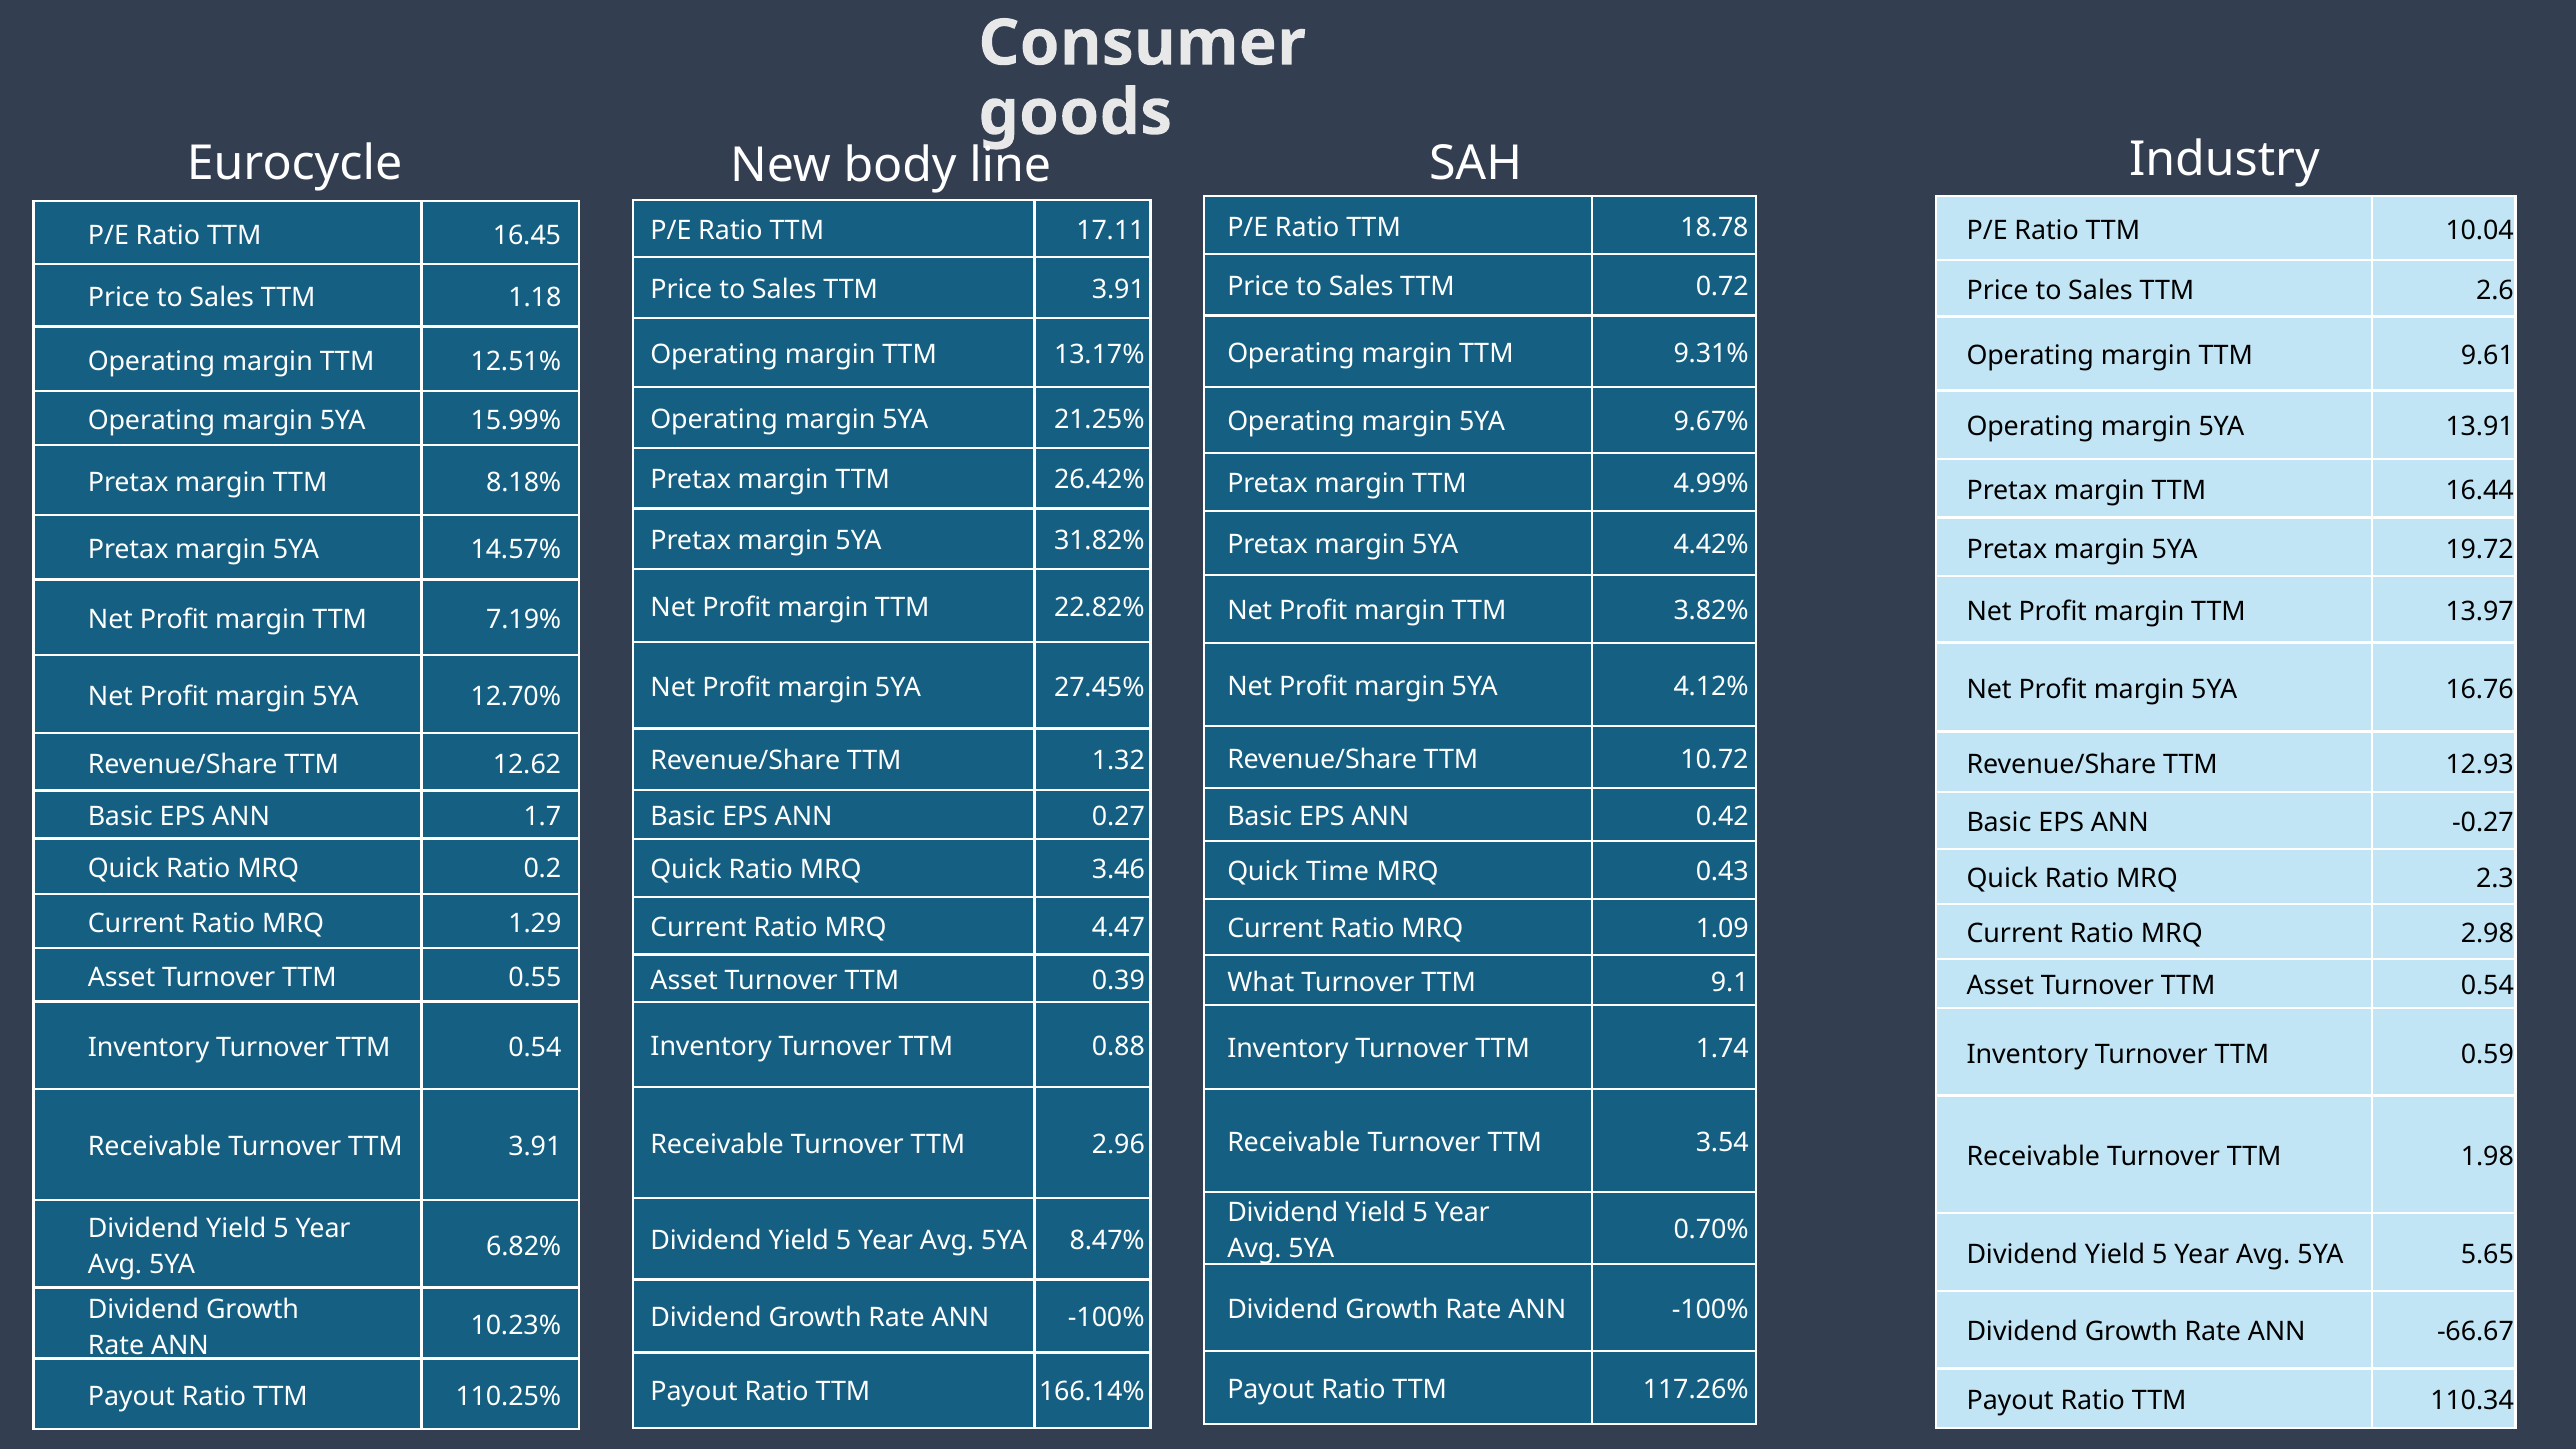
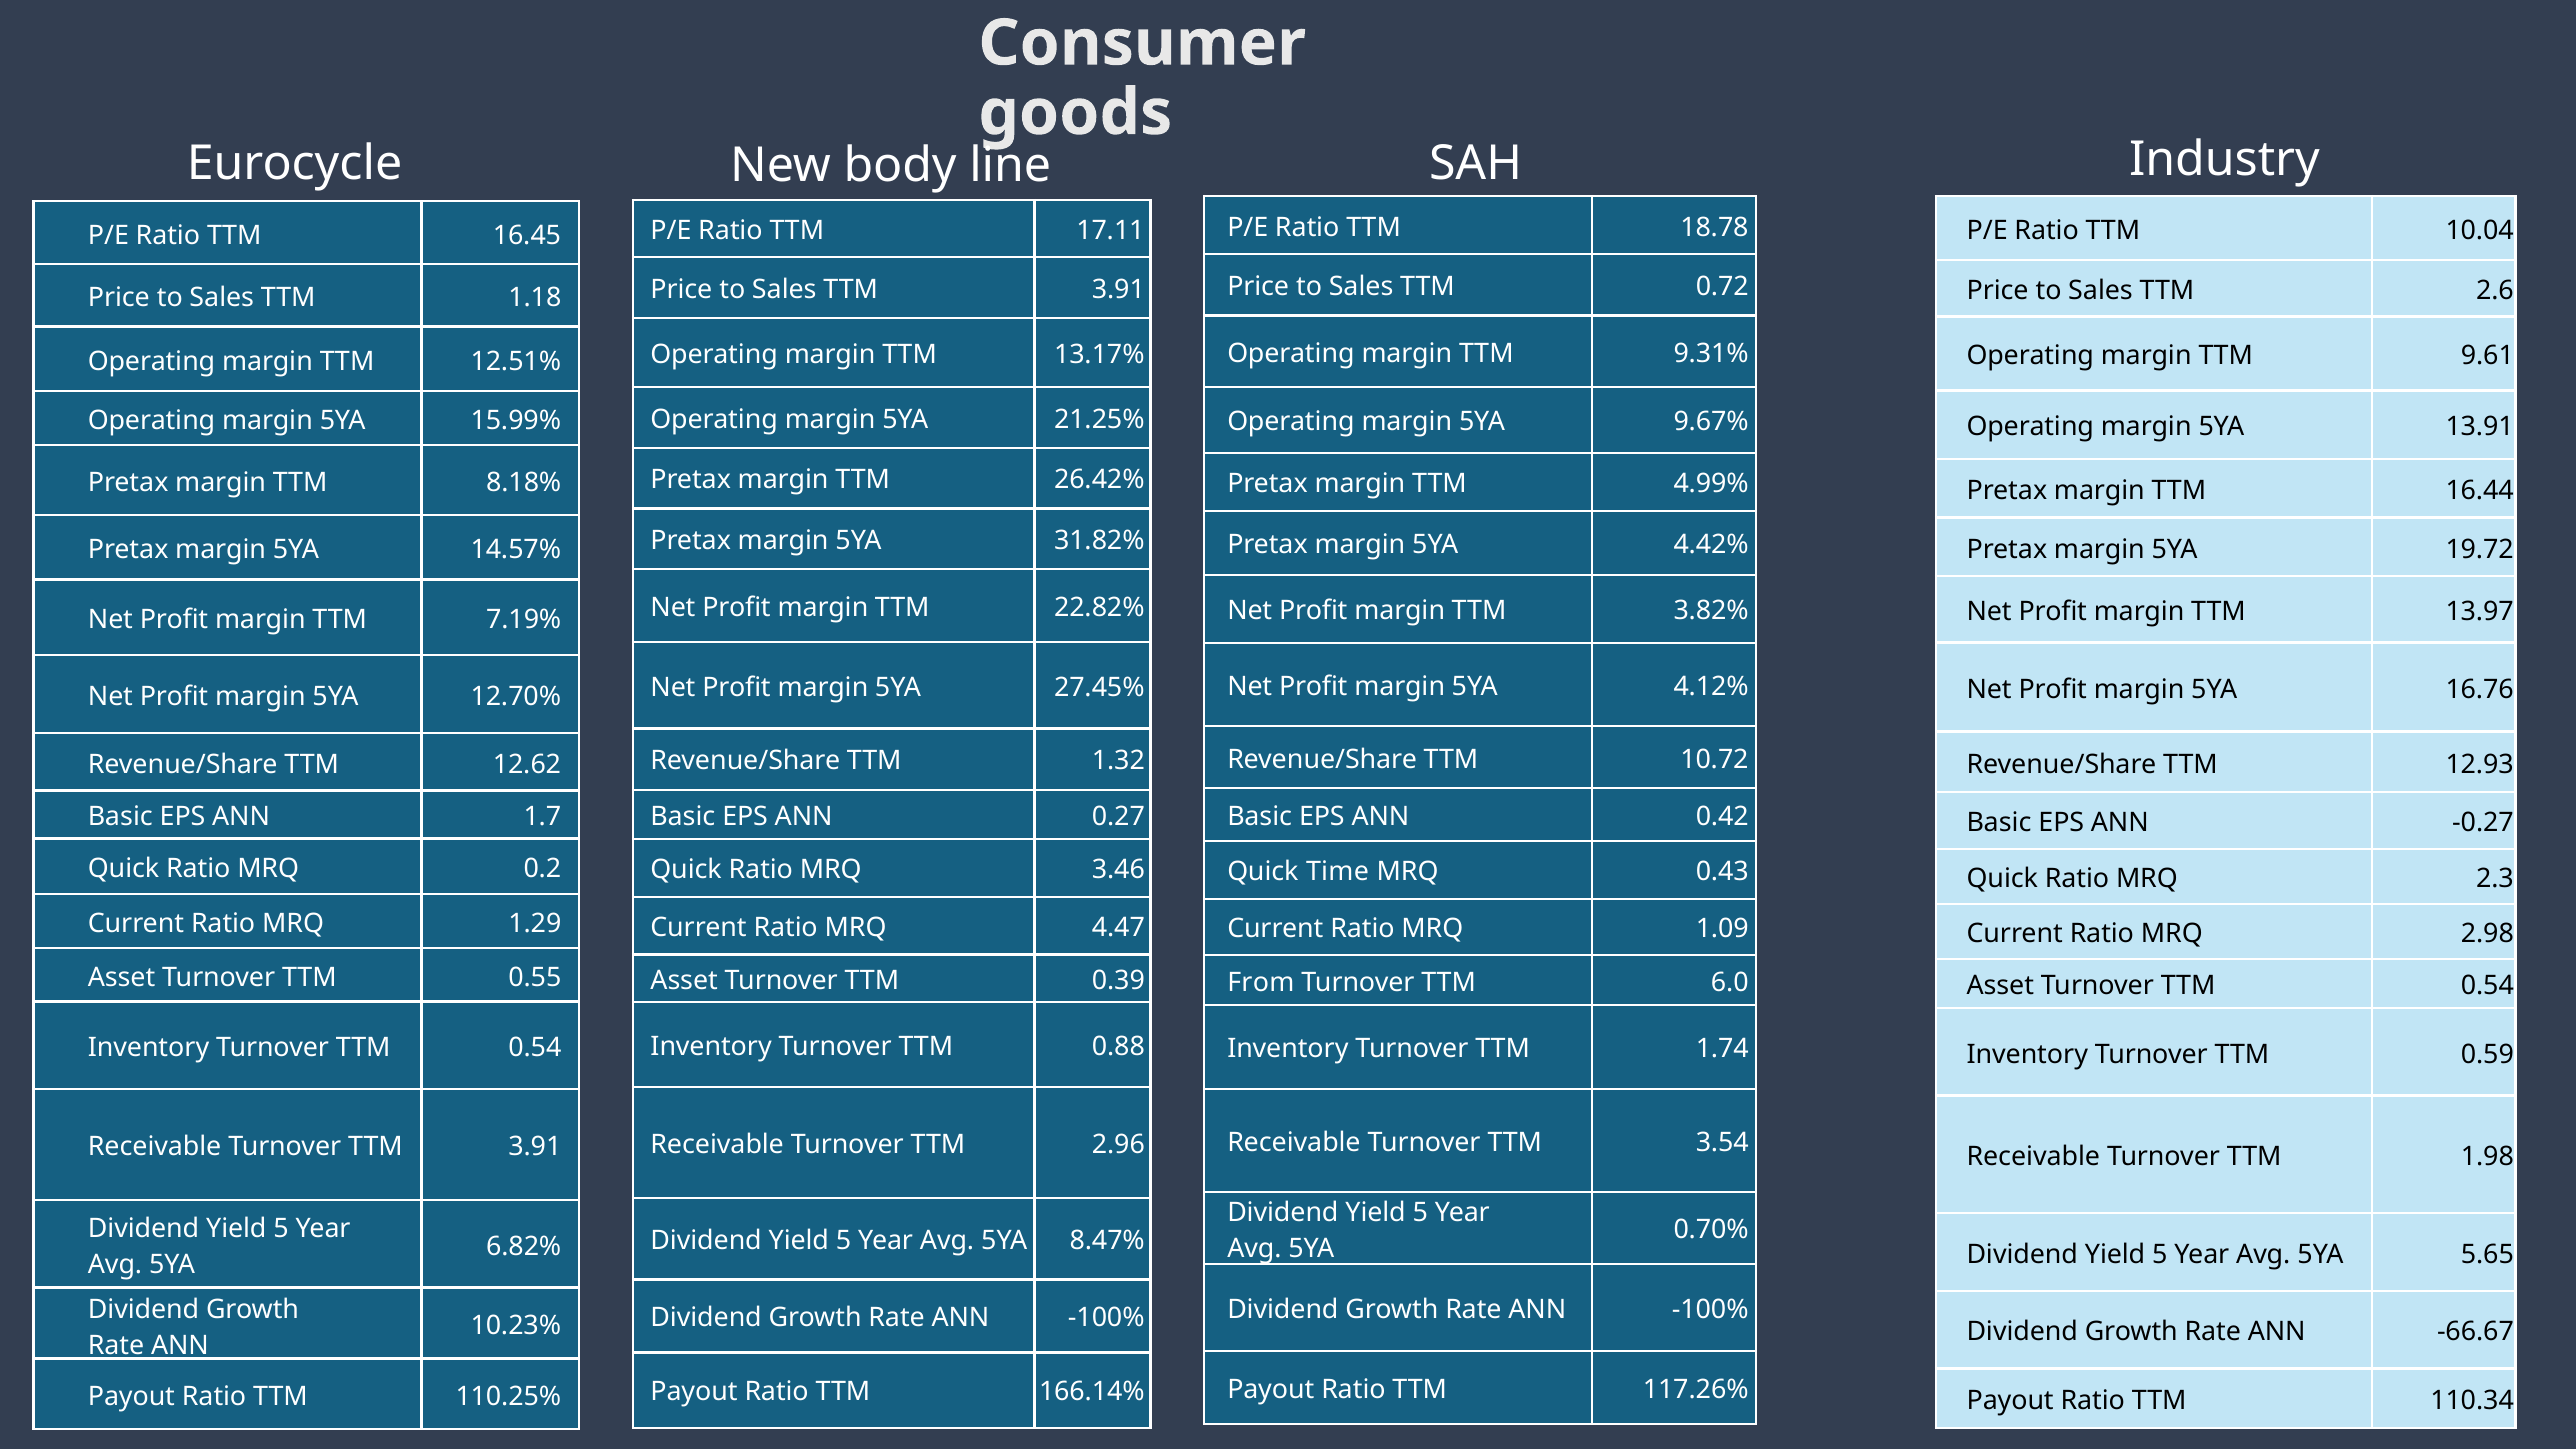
What: What -> From
9.1: 9.1 -> 6.0
